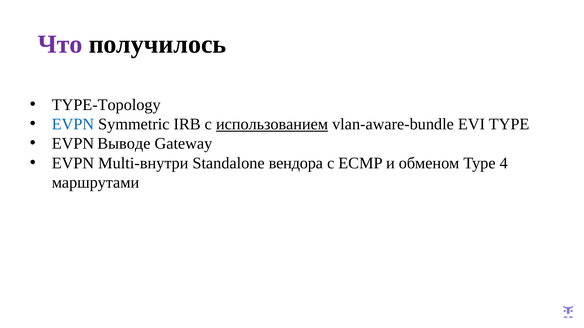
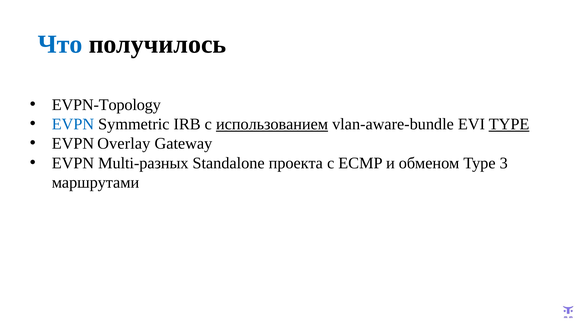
Что colour: purple -> blue
TYPE-Topology: TYPE-Topology -> EVPN-Topology
TYPE at (509, 124) underline: none -> present
Выводе: Выводе -> Overlay
Multi-внутри: Multi-внутри -> Multi-разных
вендора: вендора -> проекта
4: 4 -> 3
